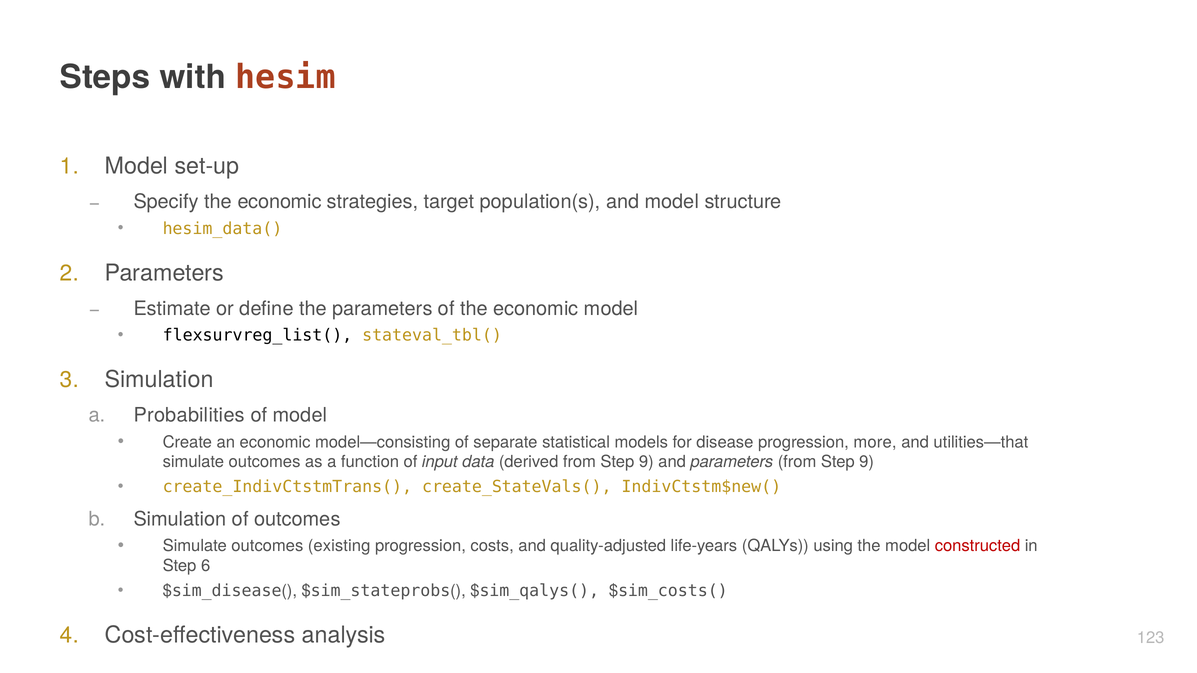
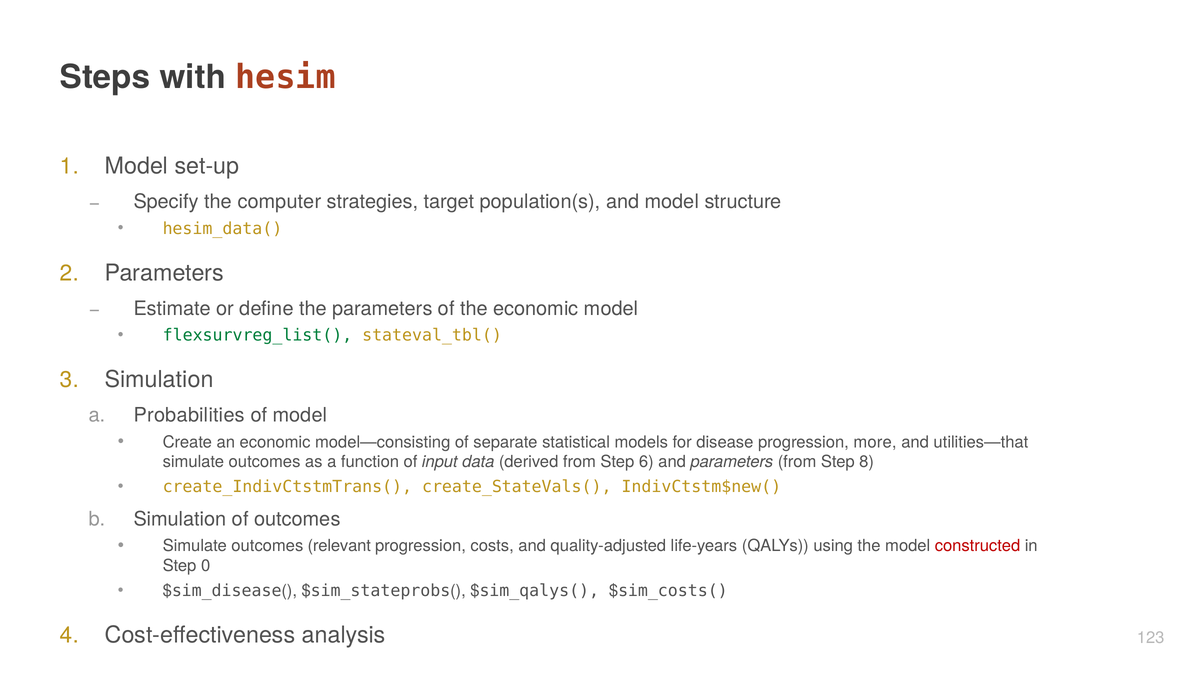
Specify the economic: economic -> computer
flexsurvreg_list( colour: black -> green
derived from Step 9: 9 -> 6
parameters from Step 9: 9 -> 8
existing: existing -> relevant
6: 6 -> 0
